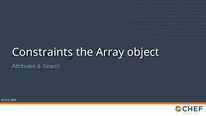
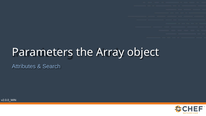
Constraints: Constraints -> Parameters
